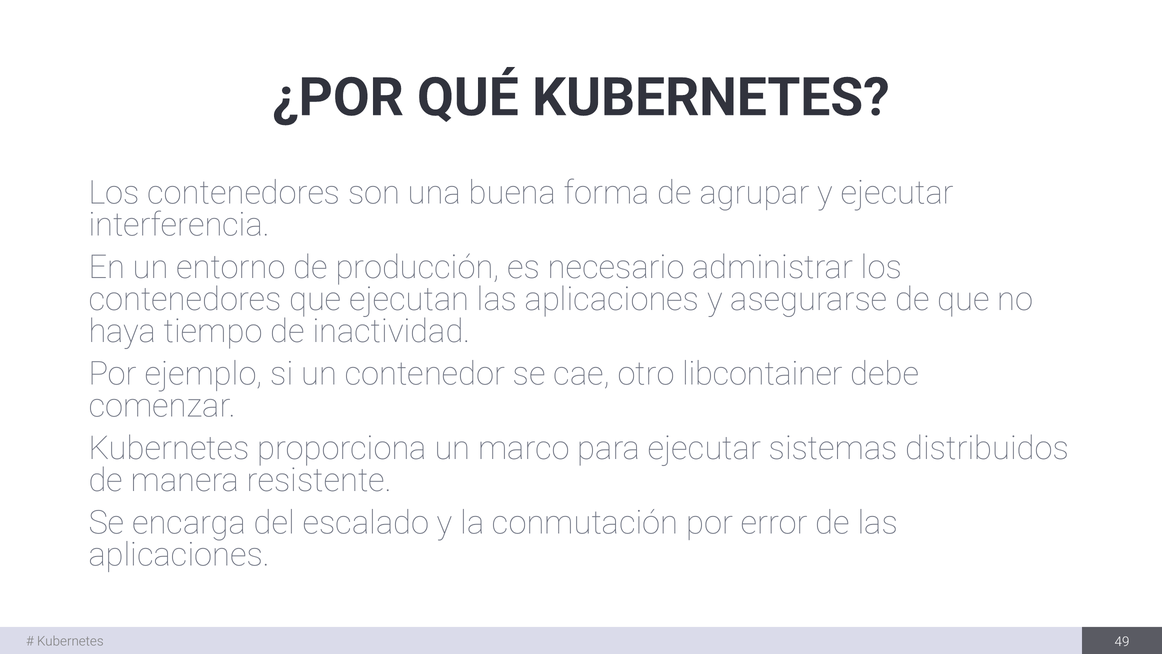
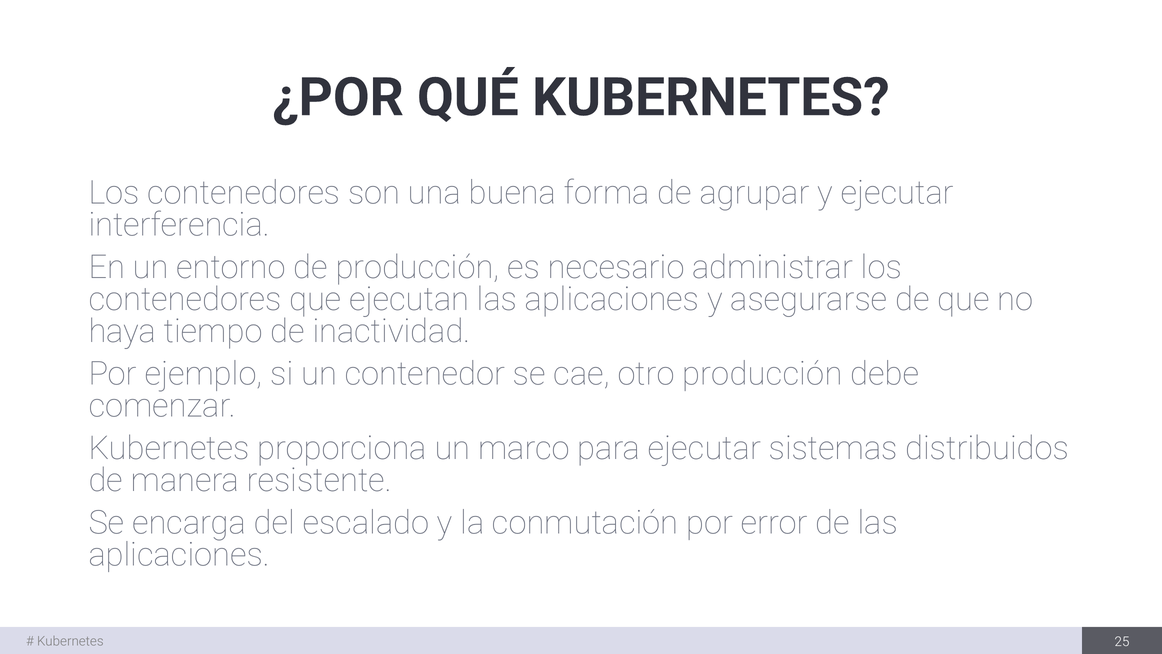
otro libcontainer: libcontainer -> producción
49: 49 -> 25
